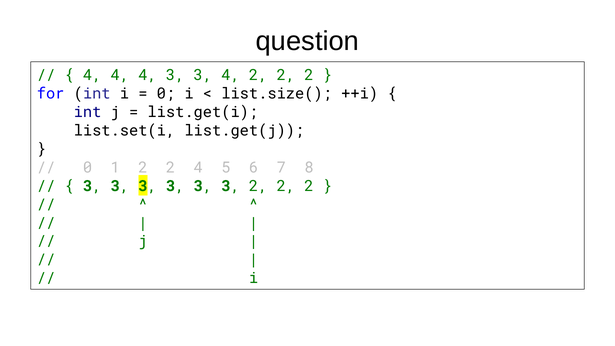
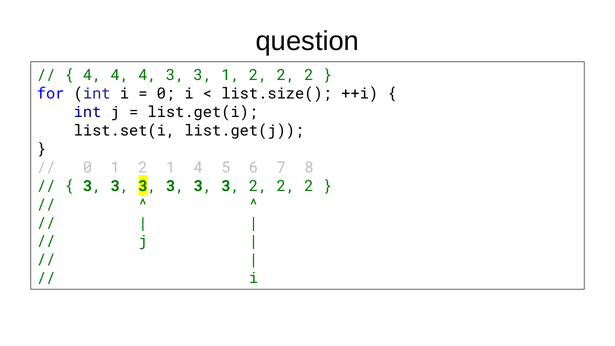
3 4: 4 -> 1
2 at (171, 168): 2 -> 1
